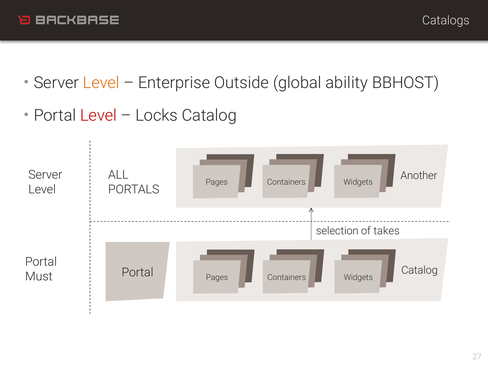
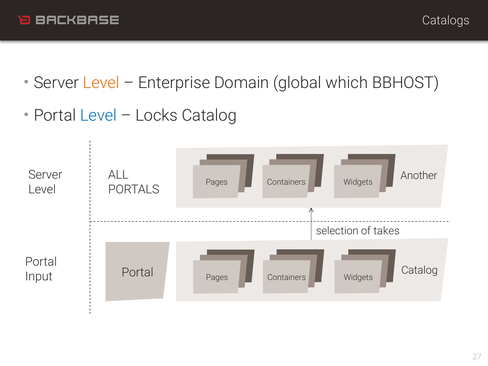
Outside: Outside -> Domain
ability: ability -> which
Level at (98, 115) colour: red -> blue
Must: Must -> Input
